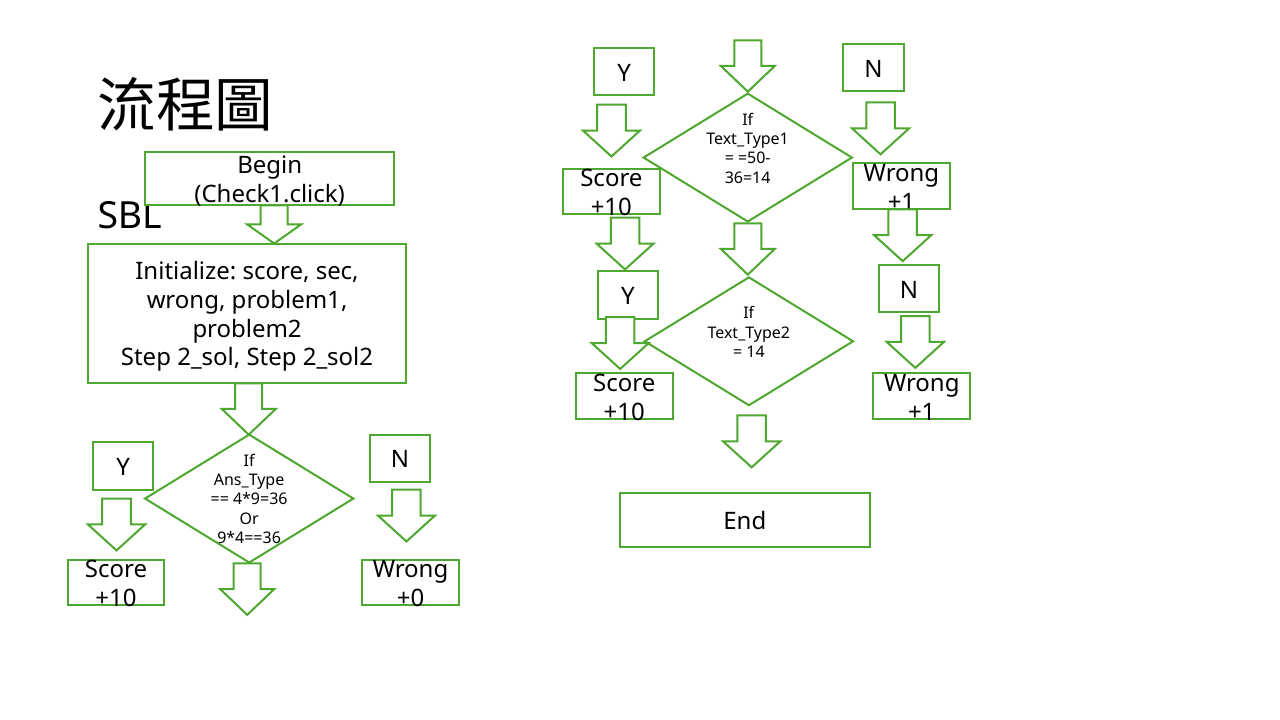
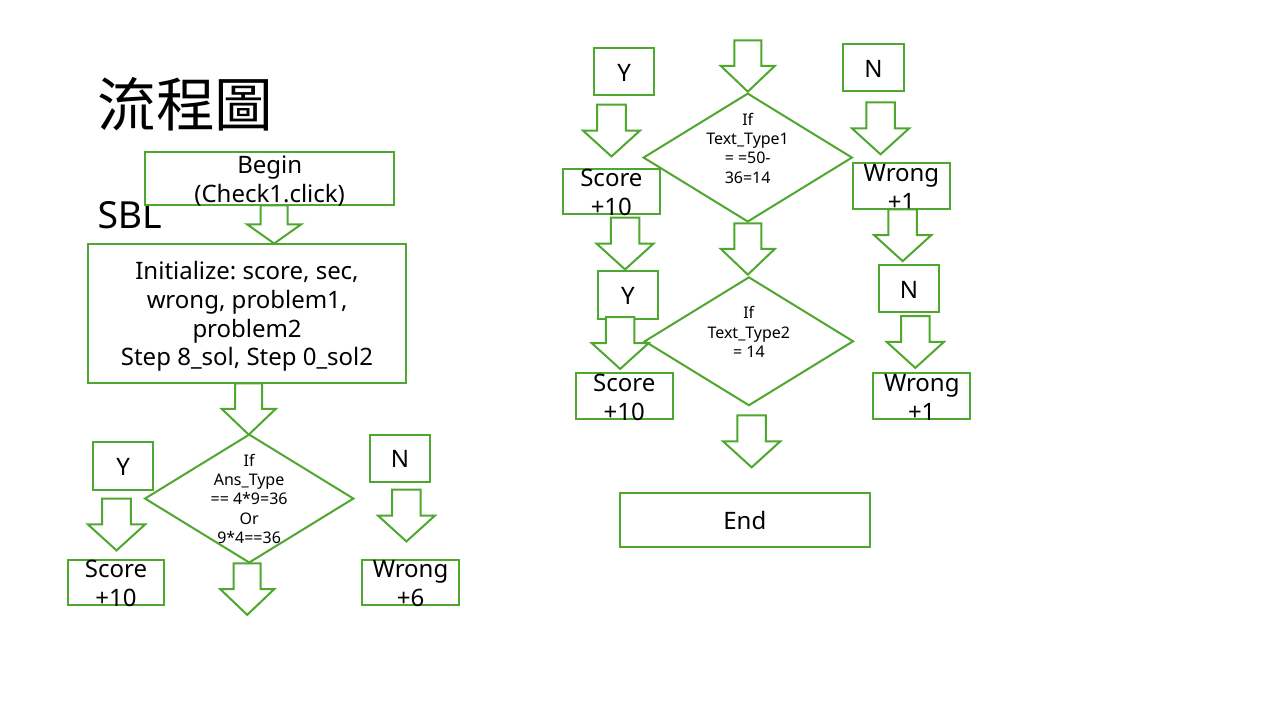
2_sol: 2_sol -> 8_sol
2_sol2: 2_sol2 -> 0_sol2
+0: +0 -> +6
